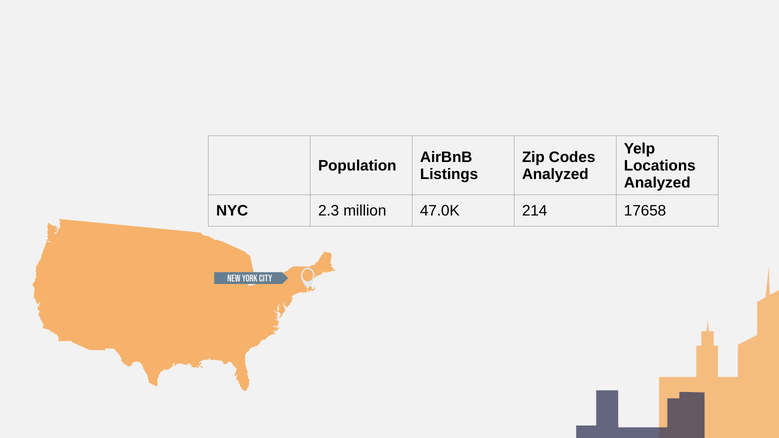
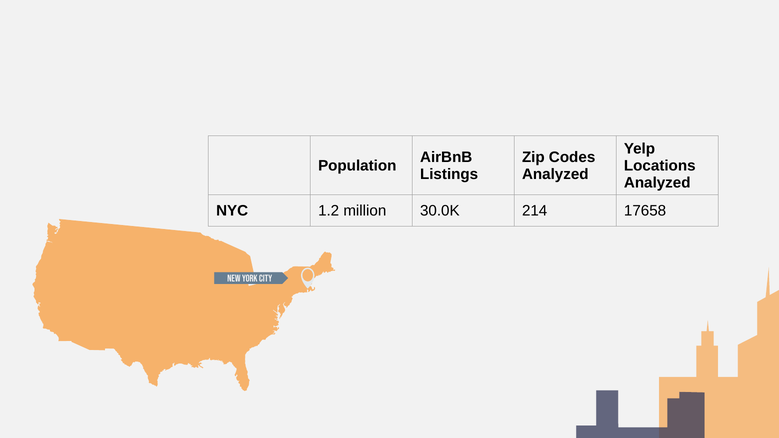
2.3: 2.3 -> 1.2
47.0K: 47.0K -> 30.0K
